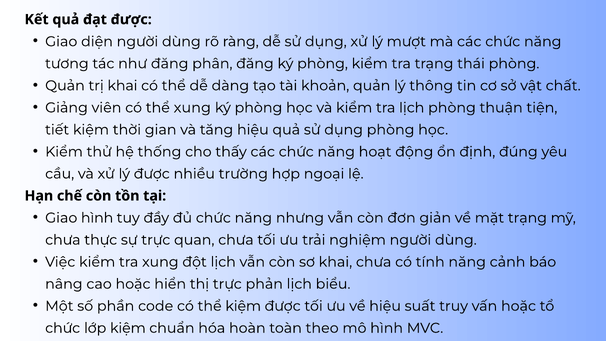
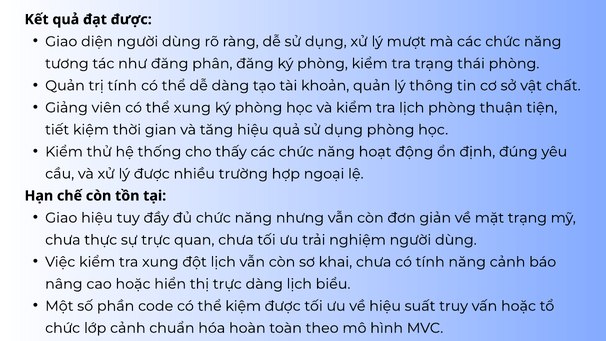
trị khai: khai -> tính
Giao hình: hình -> hiệu
trực phản: phản -> dàng
lớp kiệm: kiệm -> cảnh
